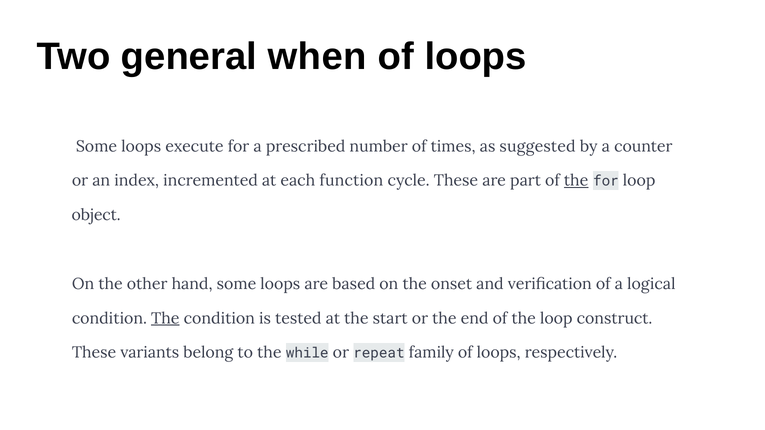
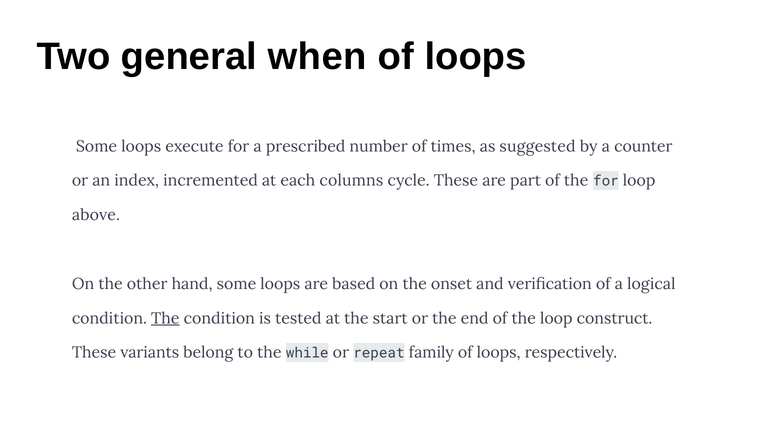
function: function -> columns
the at (576, 181) underline: present -> none
object: object -> above
